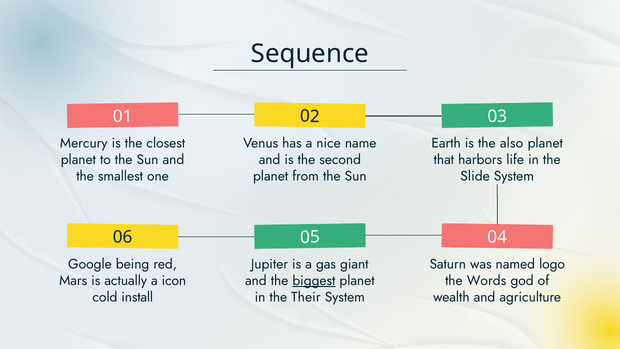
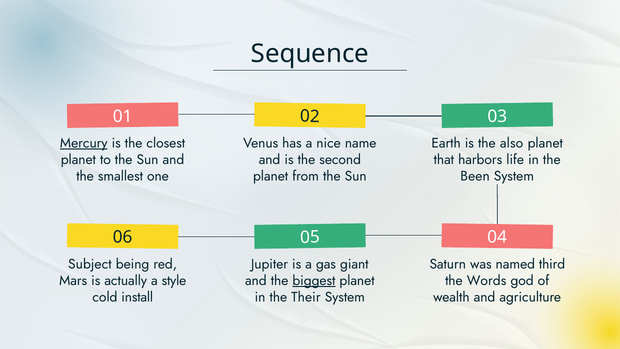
Mercury underline: none -> present
Slide: Slide -> Been
Google: Google -> Subject
logo: logo -> third
icon: icon -> style
